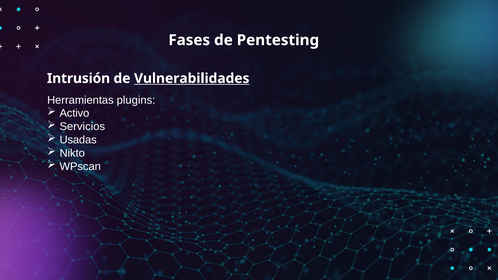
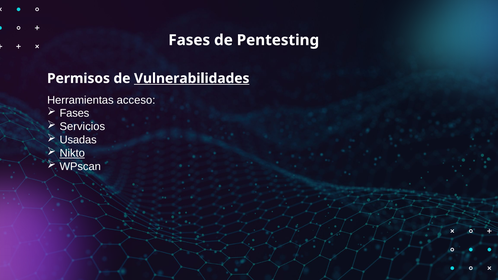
Intrusión: Intrusión -> Permisos
plugins: plugins -> acceso
Activo at (74, 113): Activo -> Fases
Nikto underline: none -> present
